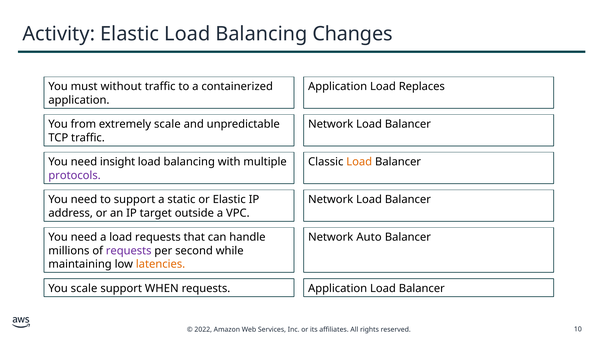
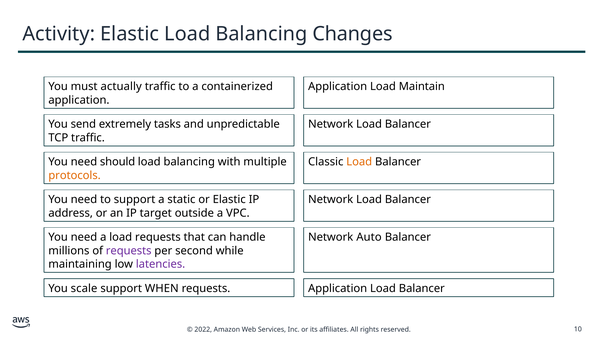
without: without -> actually
Replaces: Replaces -> Maintain
from: from -> send
extremely scale: scale -> tasks
insight: insight -> should
protocols colour: purple -> orange
latencies colour: orange -> purple
